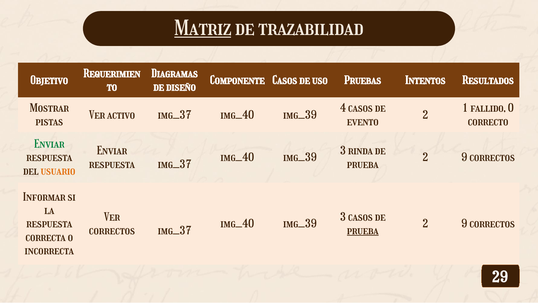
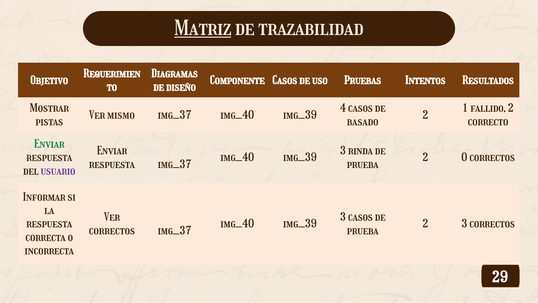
fallido 0: 0 -> 2
activo: activo -> mismo
evento: evento -> basado
9 at (464, 157): 9 -> 0
usuario colour: orange -> purple
9 at (464, 224): 9 -> 3
prueba at (363, 230) underline: present -> none
